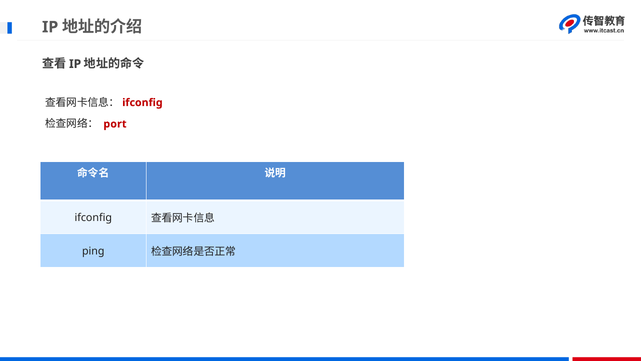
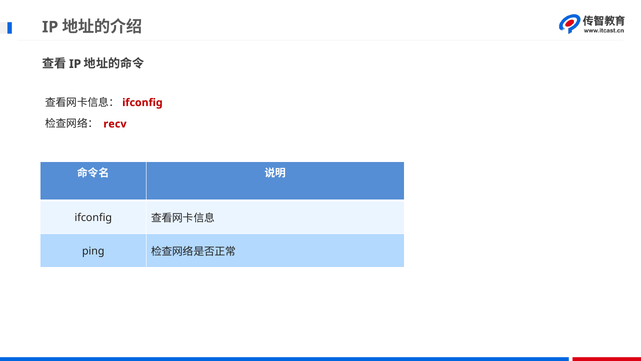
port: port -> recv
